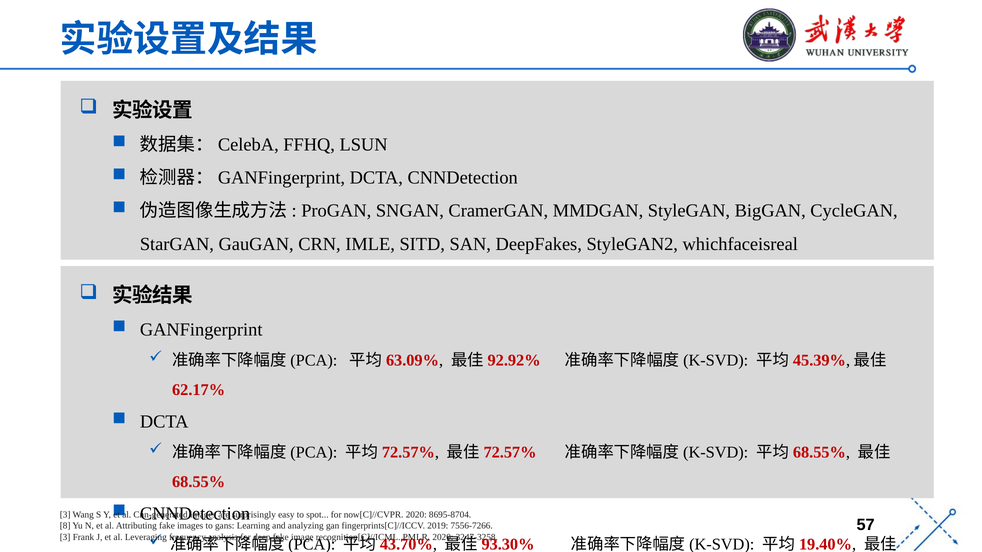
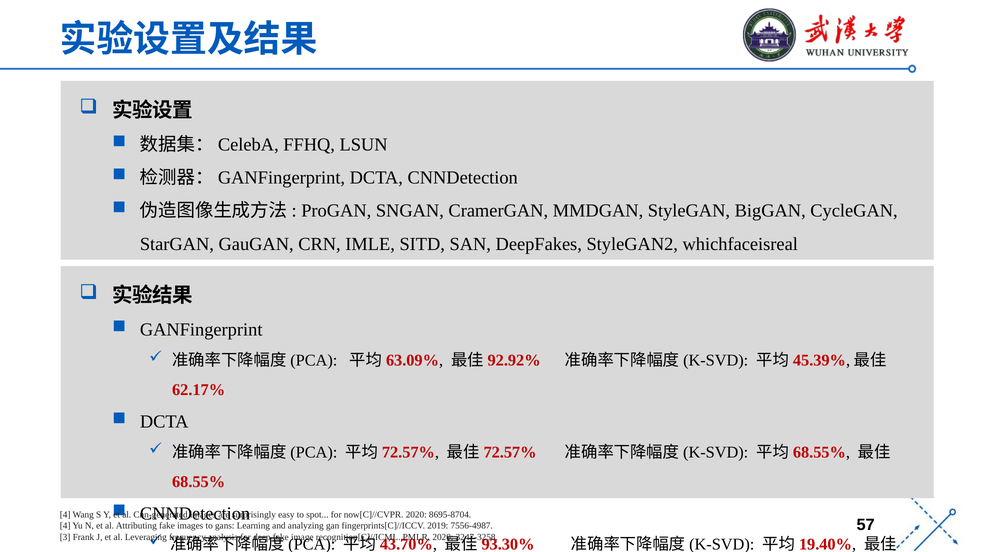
3 at (65, 515): 3 -> 4
8 at (65, 526): 8 -> 4
7556-7266: 7556-7266 -> 7556-4987
